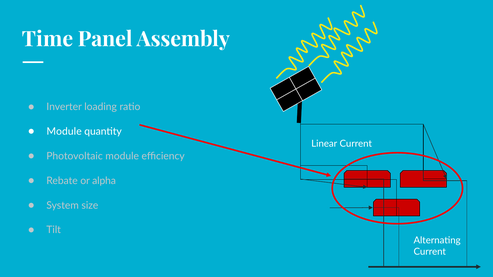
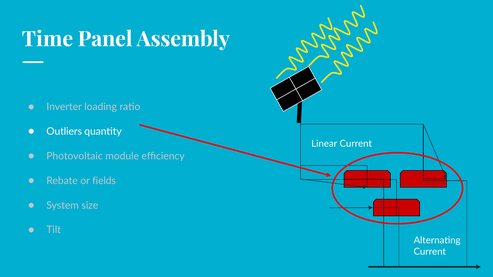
Module at (64, 132): Module -> Outliers
alpha: alpha -> fields
